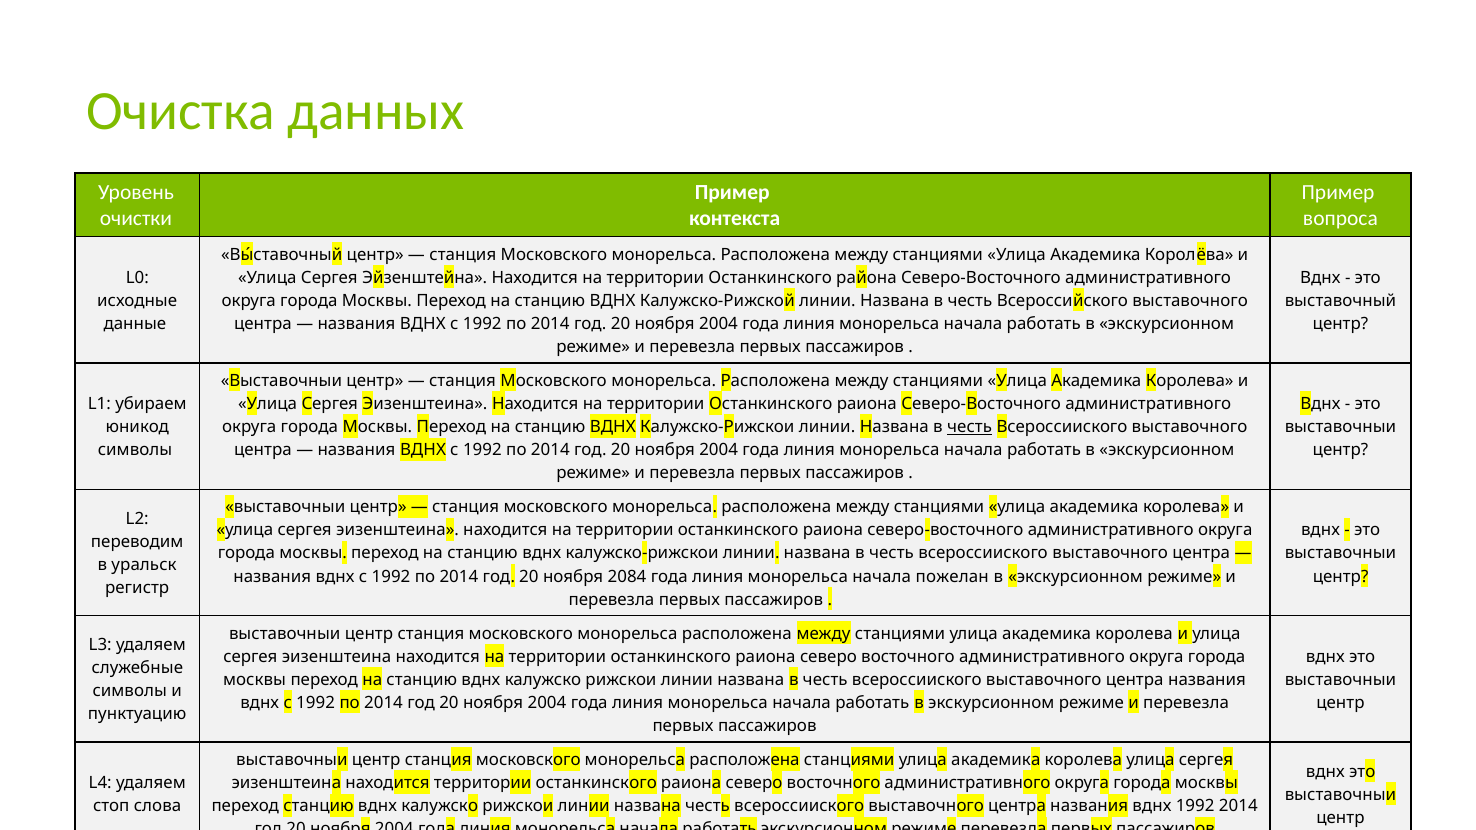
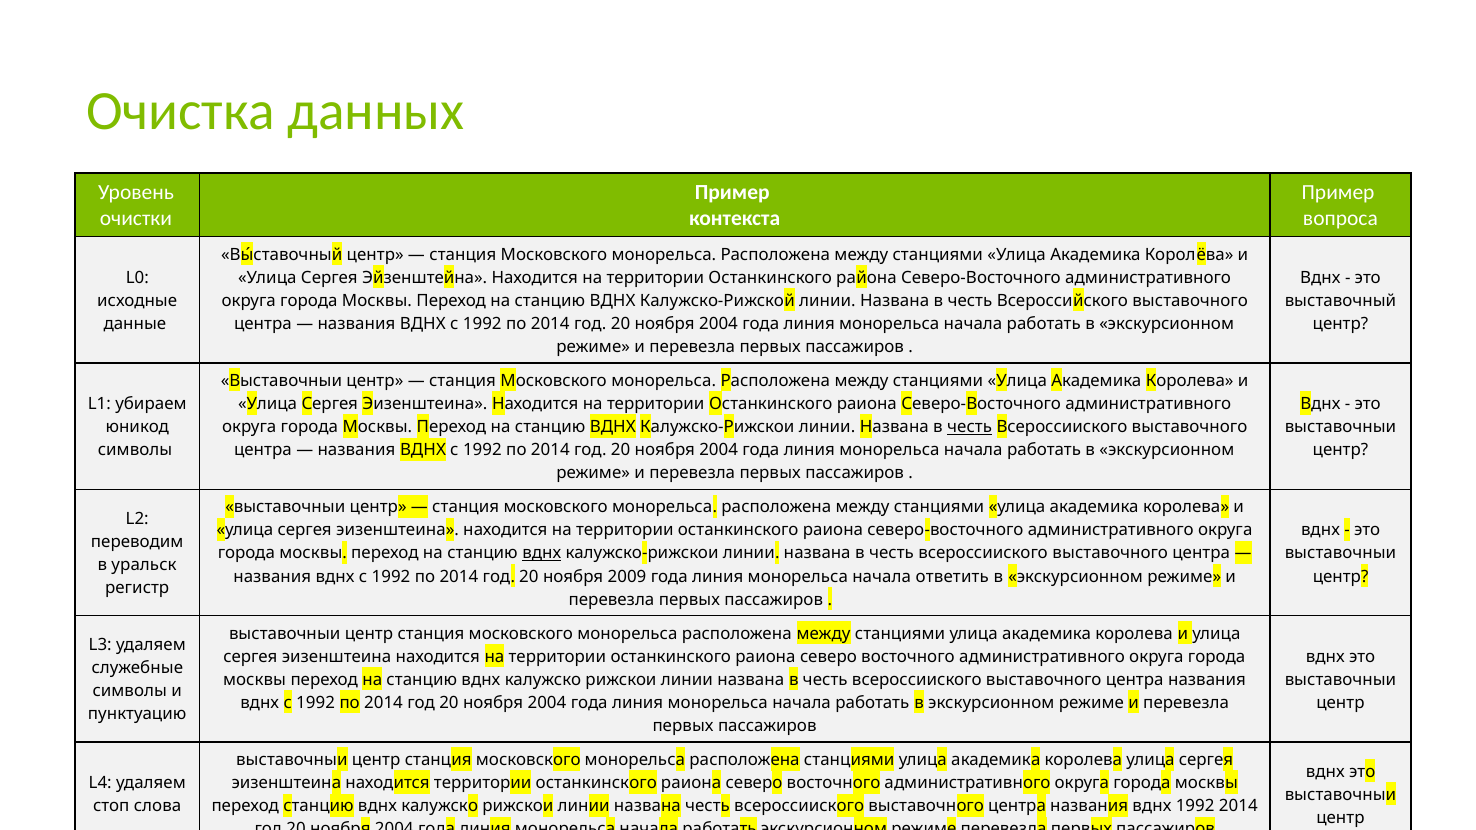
вднх at (542, 554) underline: none -> present
2084: 2084 -> 2009
пожелан: пожелан -> ответить
